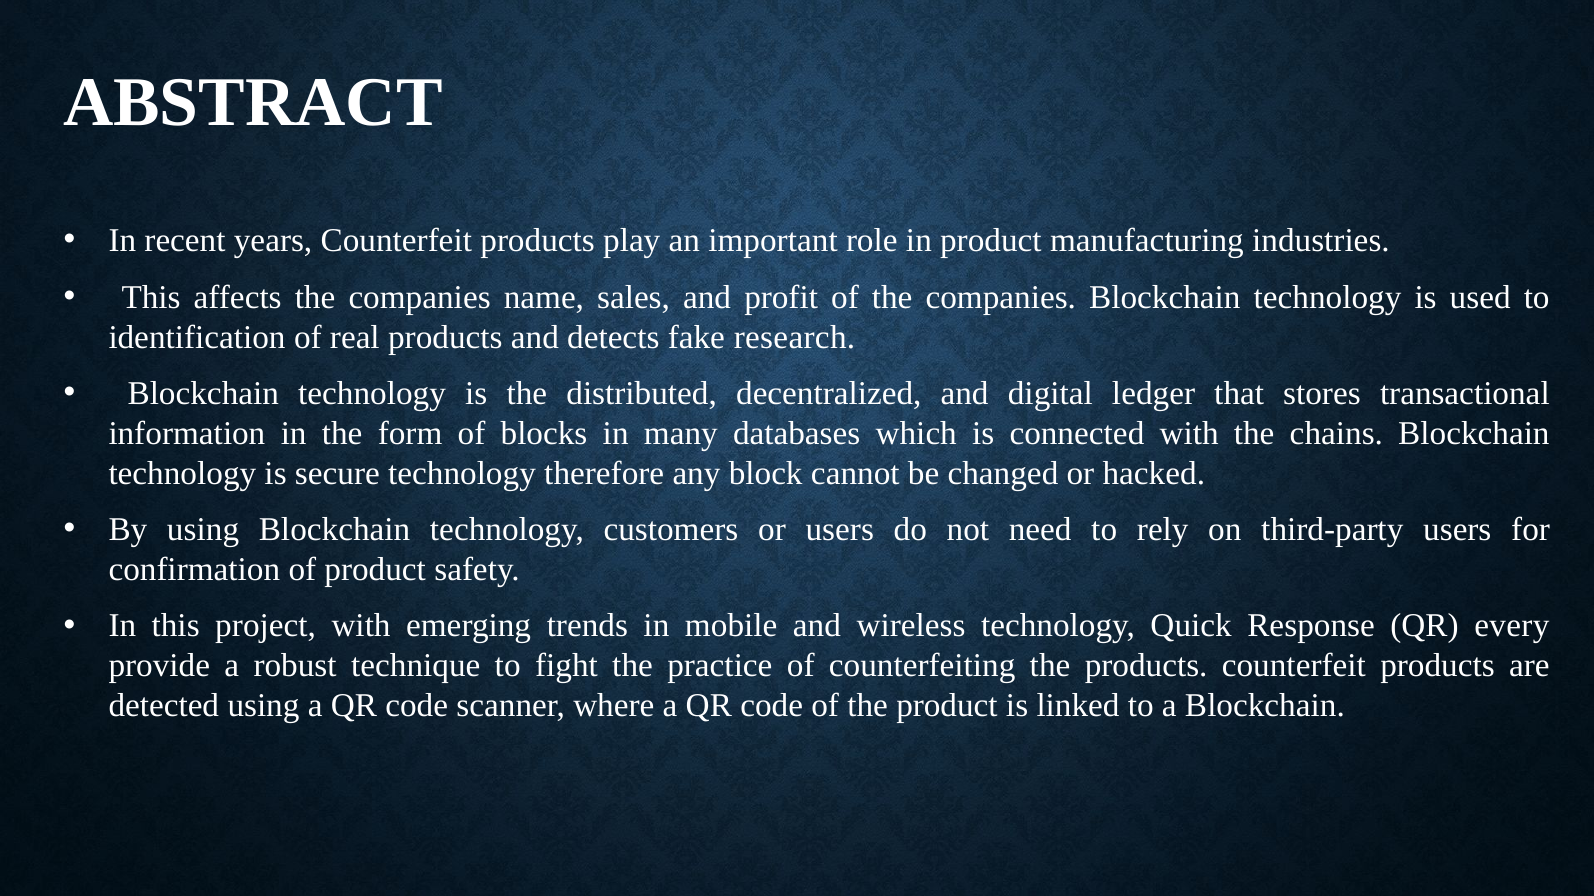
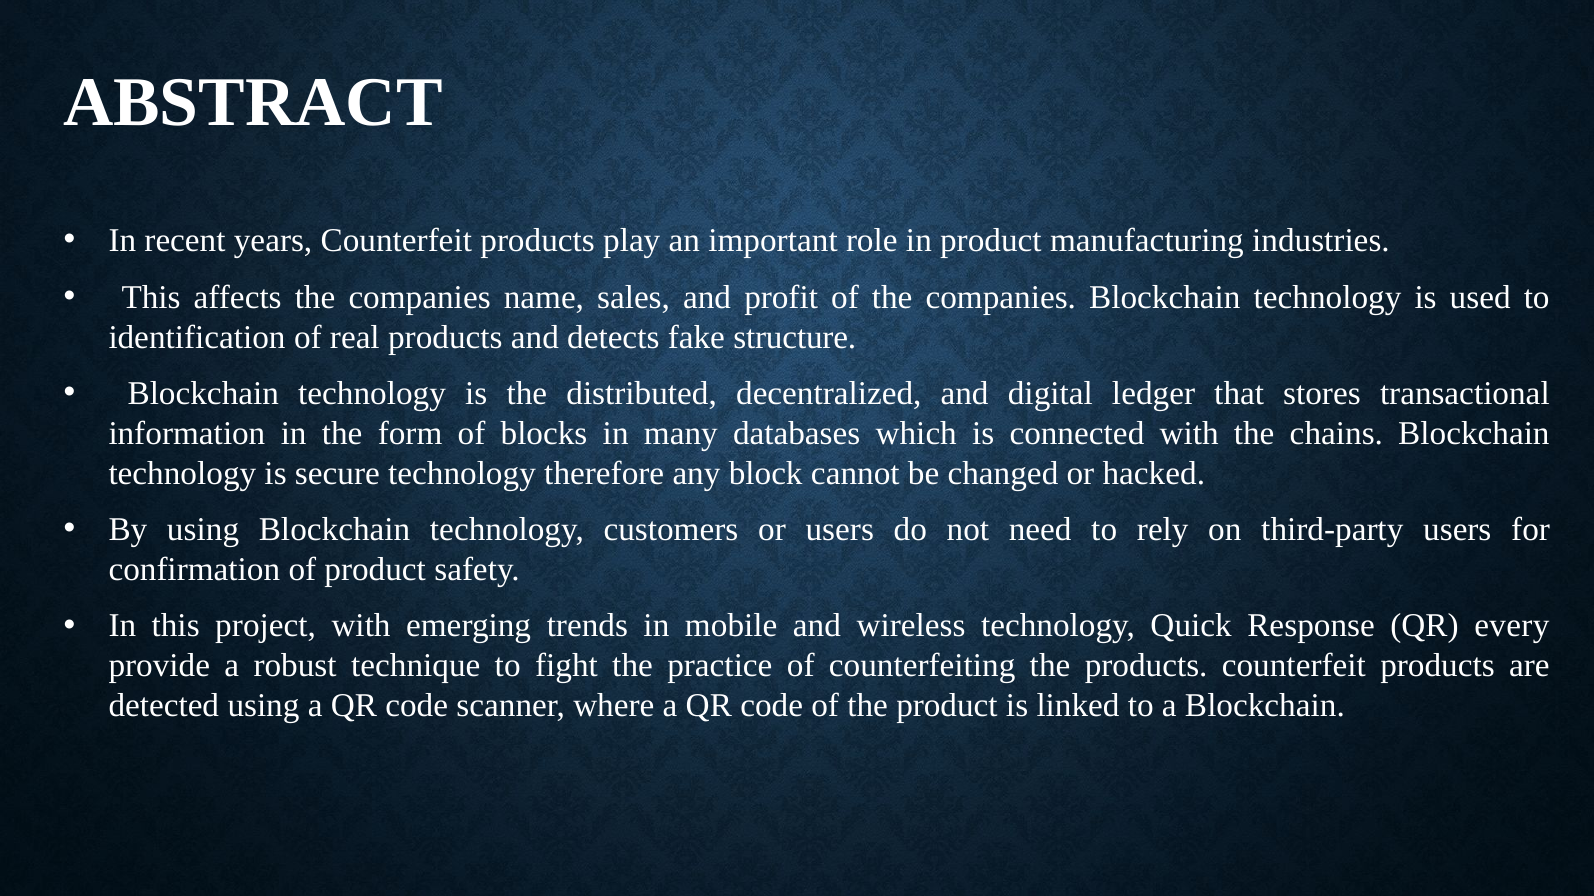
research: research -> structure
